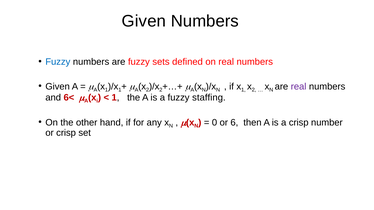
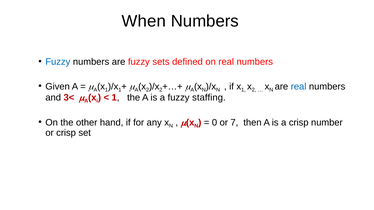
Given at (144, 21): Given -> When
real at (299, 87) colour: purple -> blue
6<: 6< -> 3<
6: 6 -> 7
